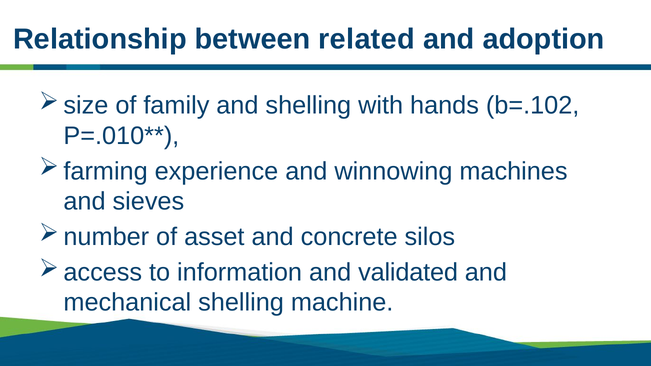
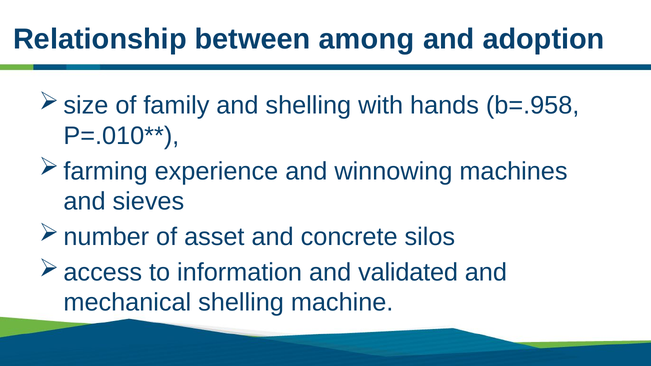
related: related -> among
b=.102: b=.102 -> b=.958
